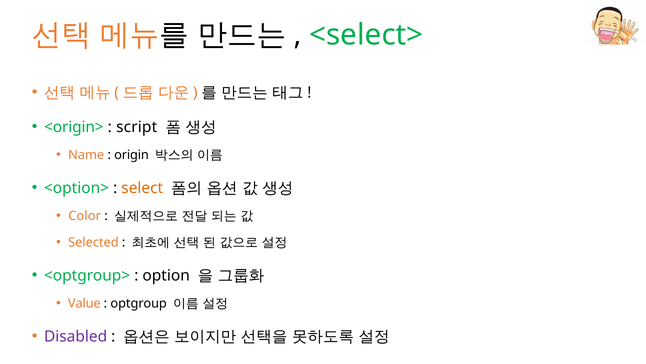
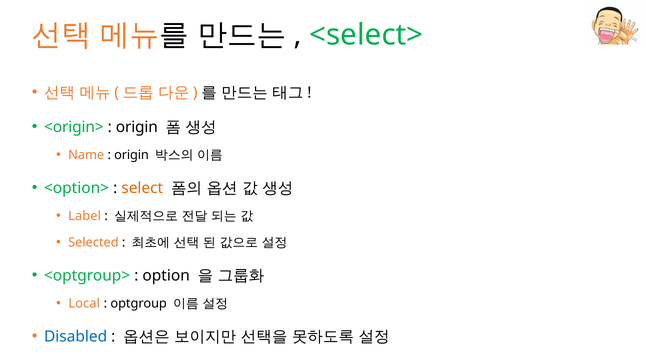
script at (137, 127): script -> origin
Color: Color -> Label
Value: Value -> Local
Disabled colour: purple -> blue
